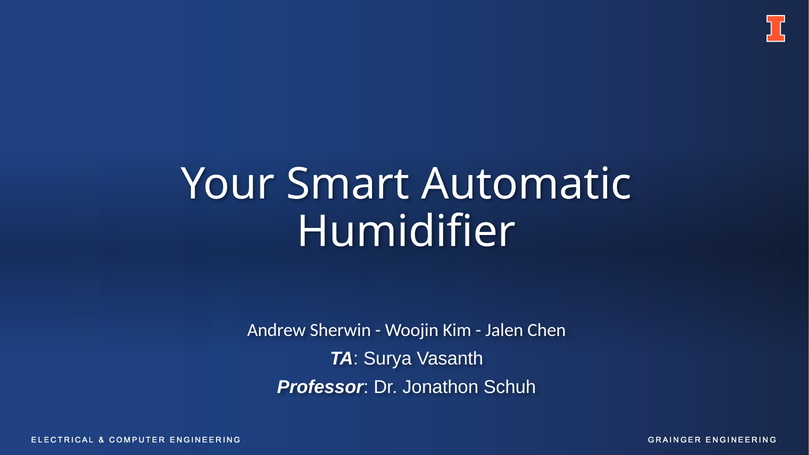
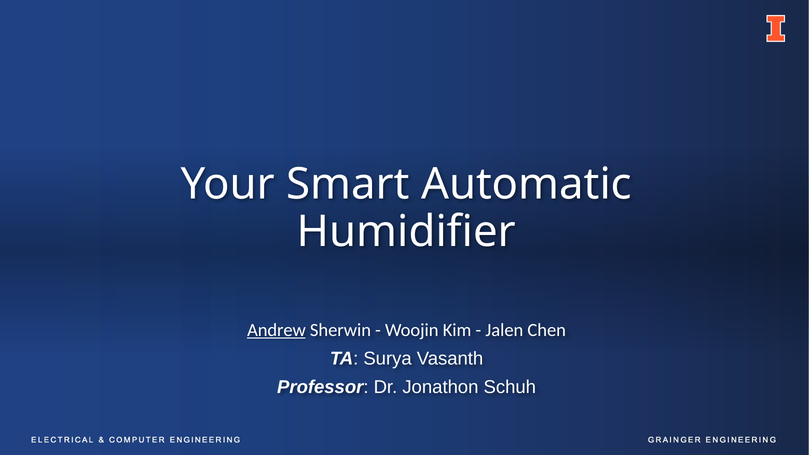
Andrew underline: none -> present
